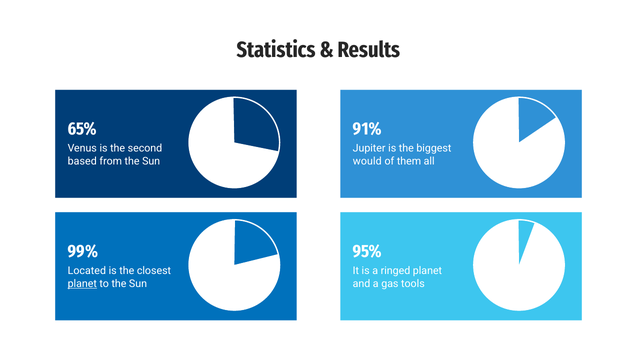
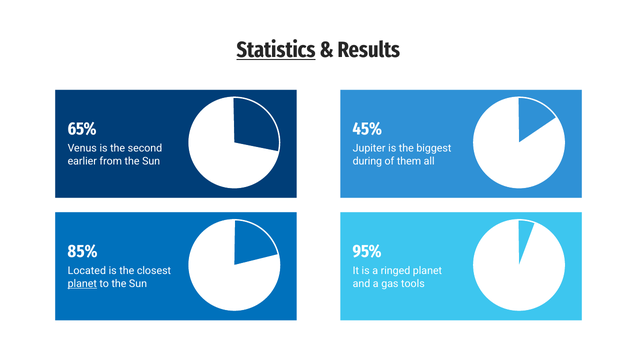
Statistics underline: none -> present
91%: 91% -> 45%
based: based -> earlier
would: would -> during
99%: 99% -> 85%
